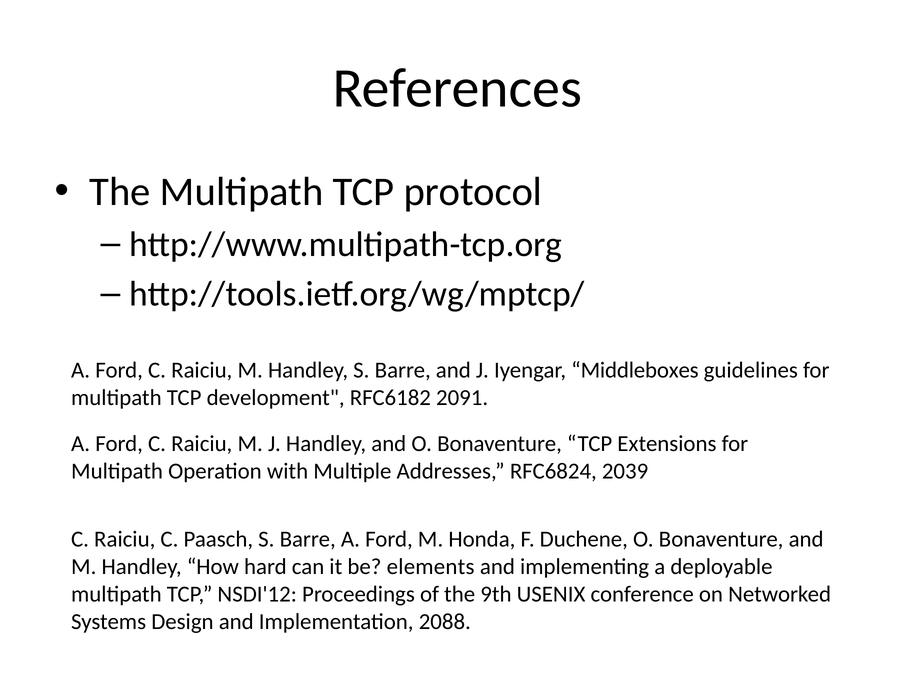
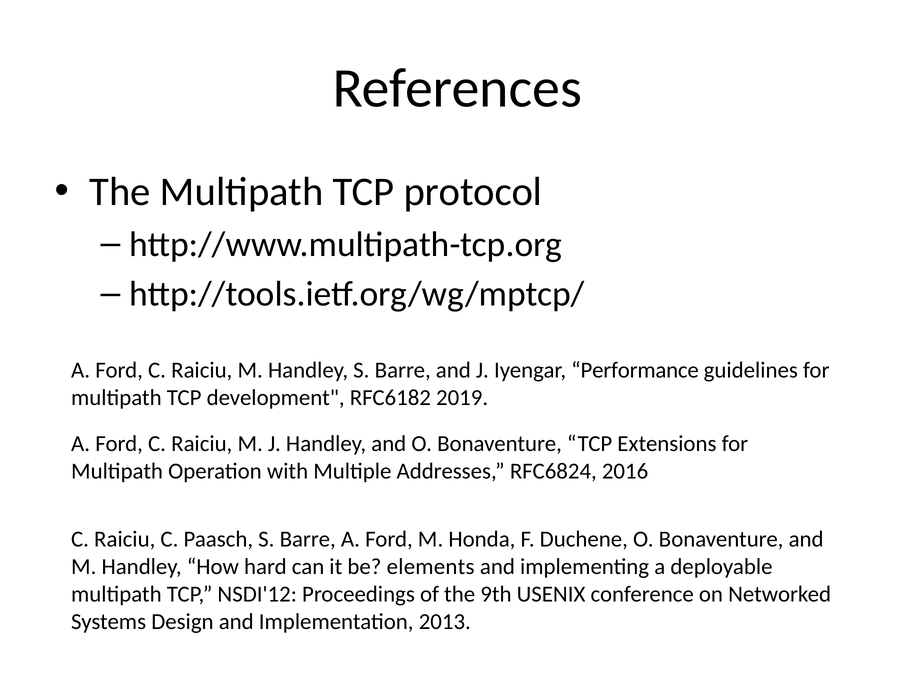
Middleboxes: Middleboxes -> Performance
2091: 2091 -> 2019
2039: 2039 -> 2016
2088: 2088 -> 2013
